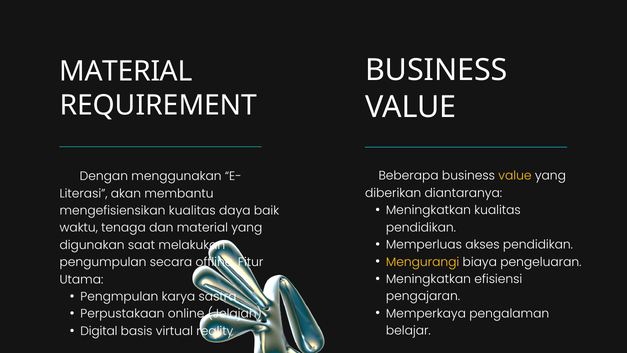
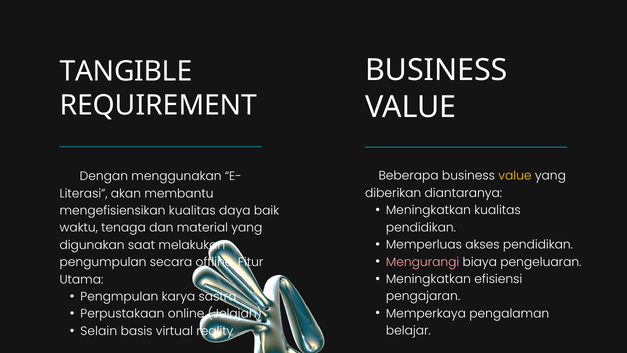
MATERIAL at (126, 71): MATERIAL -> TANGIBLE
Mengurangi colour: yellow -> pink
Digital: Digital -> Selain
